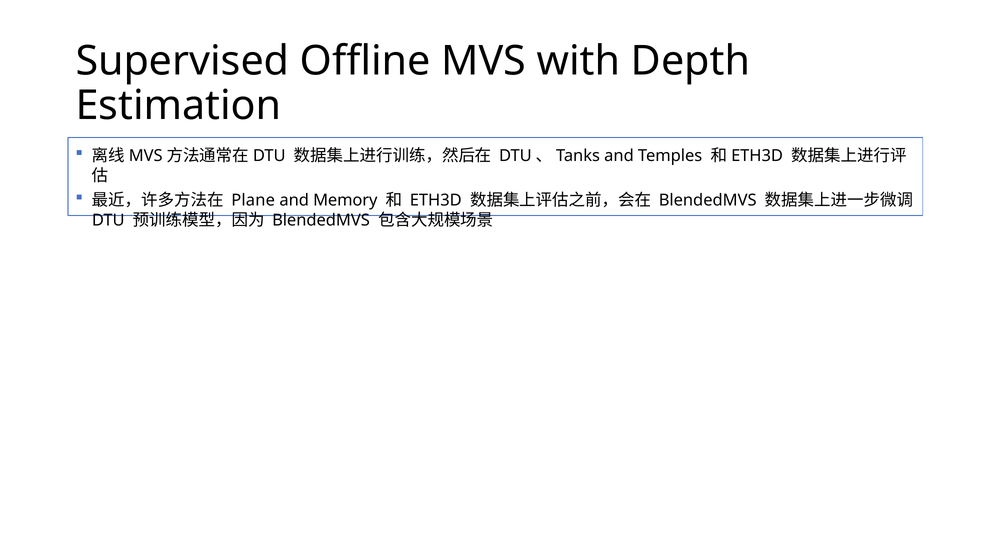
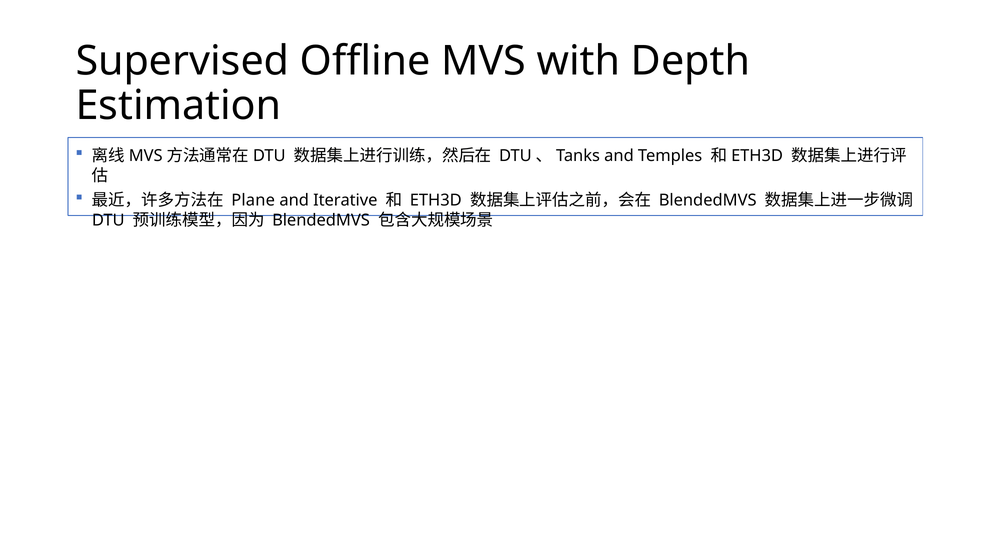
Memory: Memory -> Iterative
